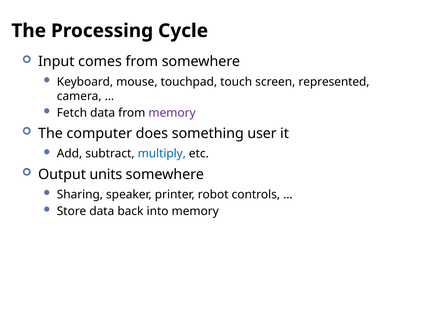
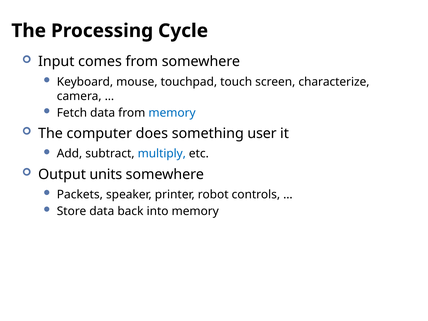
represented: represented -> characterize
memory at (172, 113) colour: purple -> blue
Sharing: Sharing -> Packets
